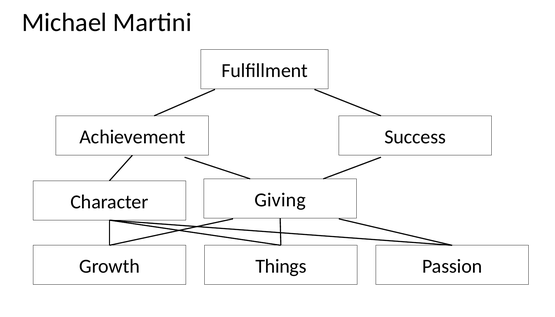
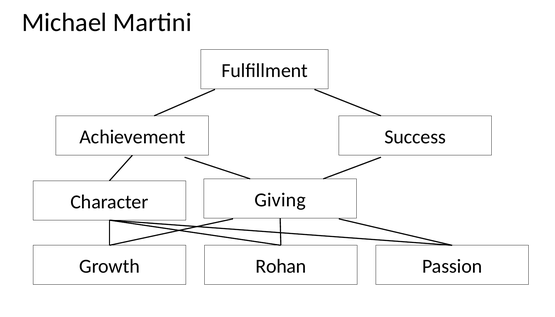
Things: Things -> Rohan
